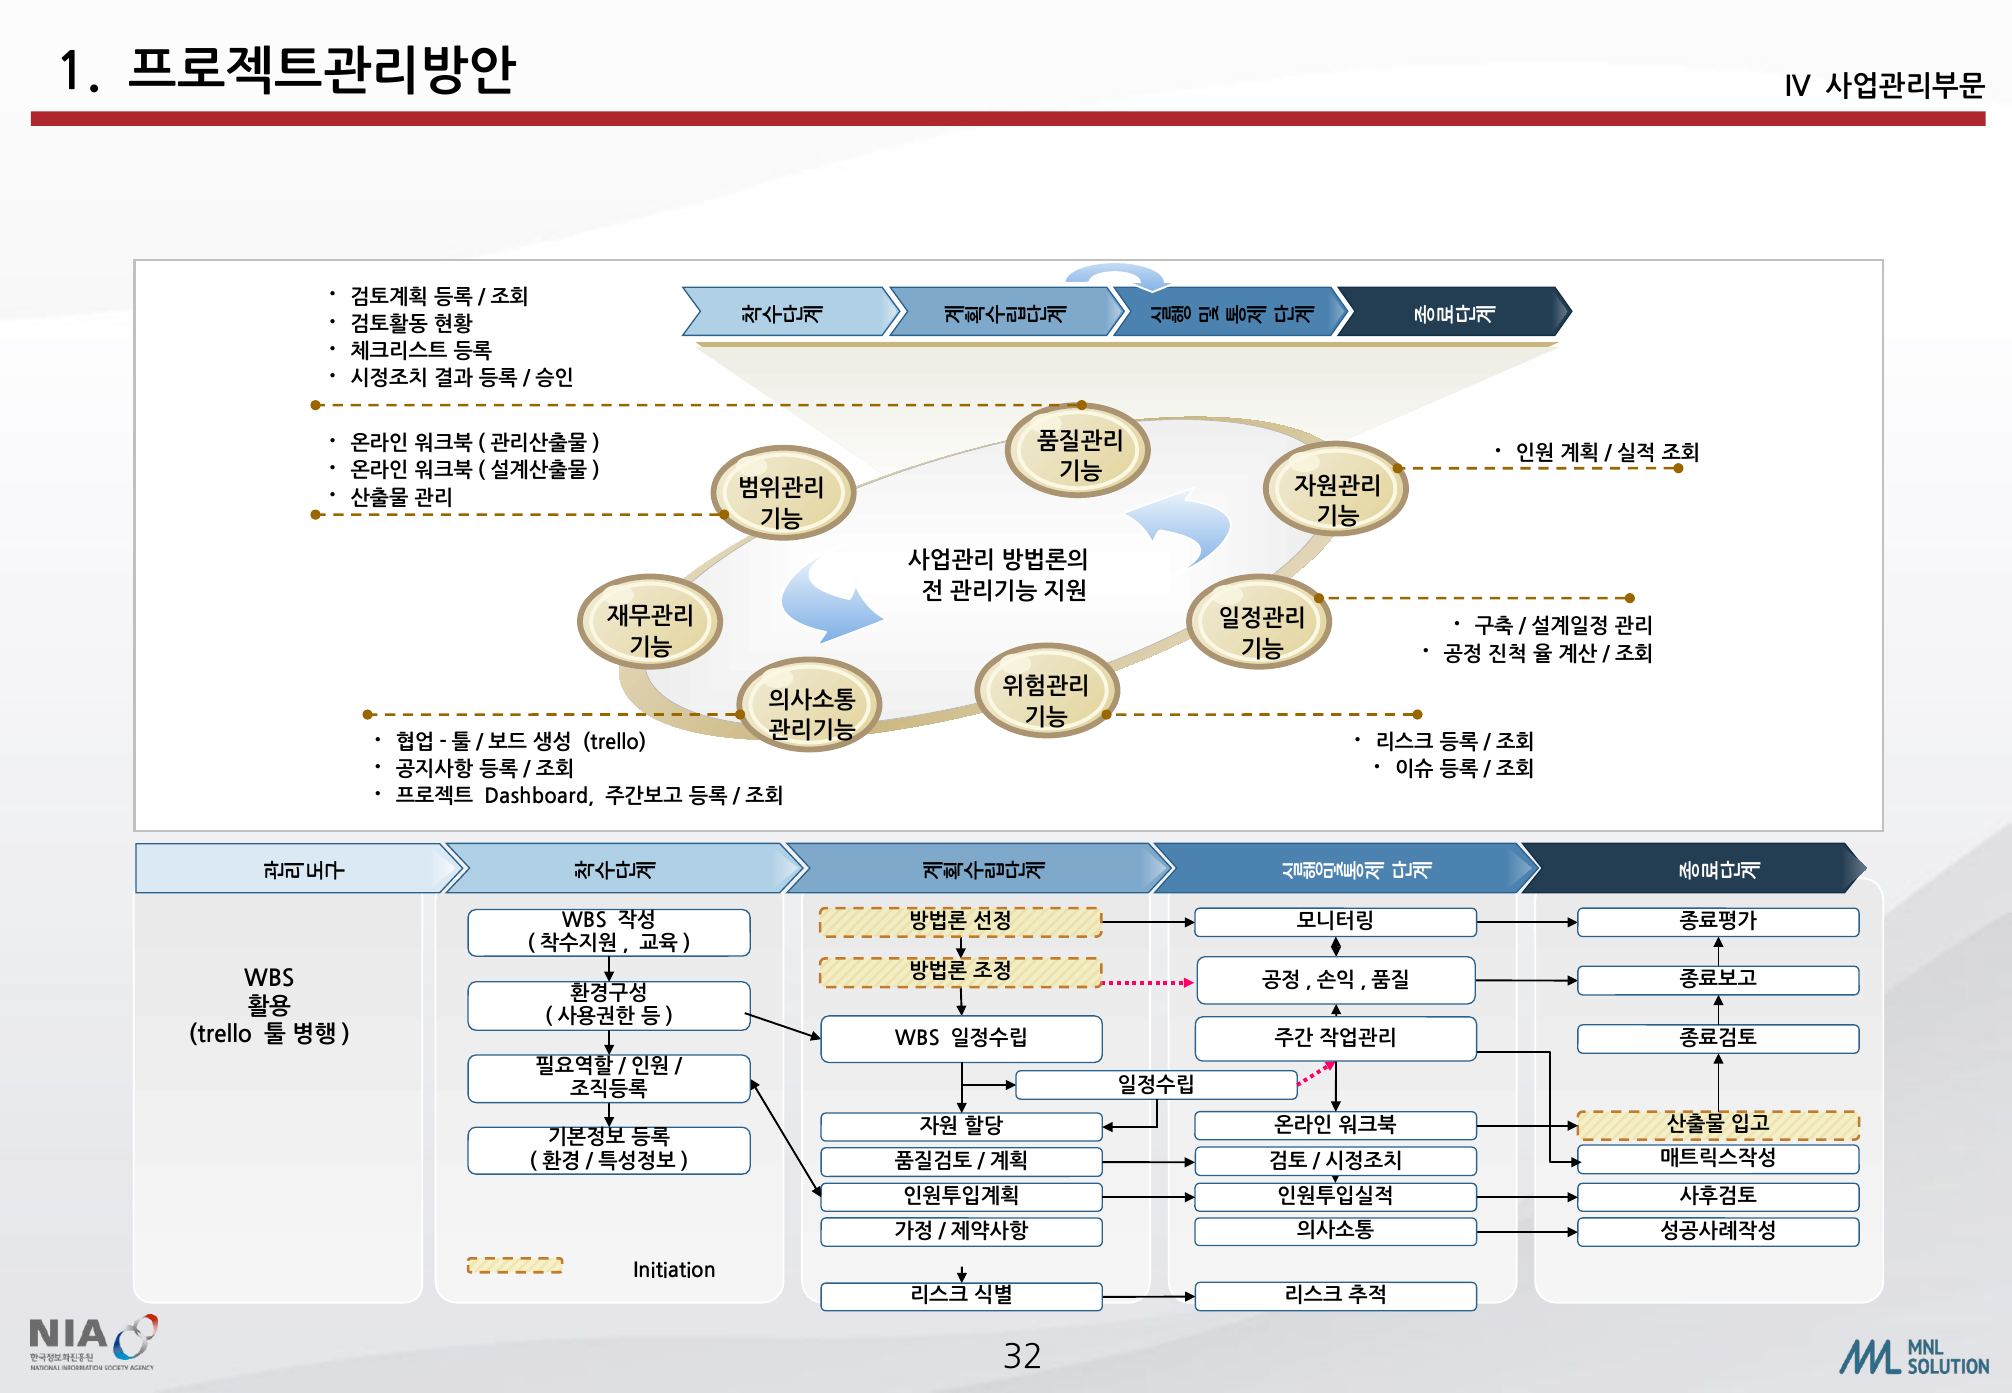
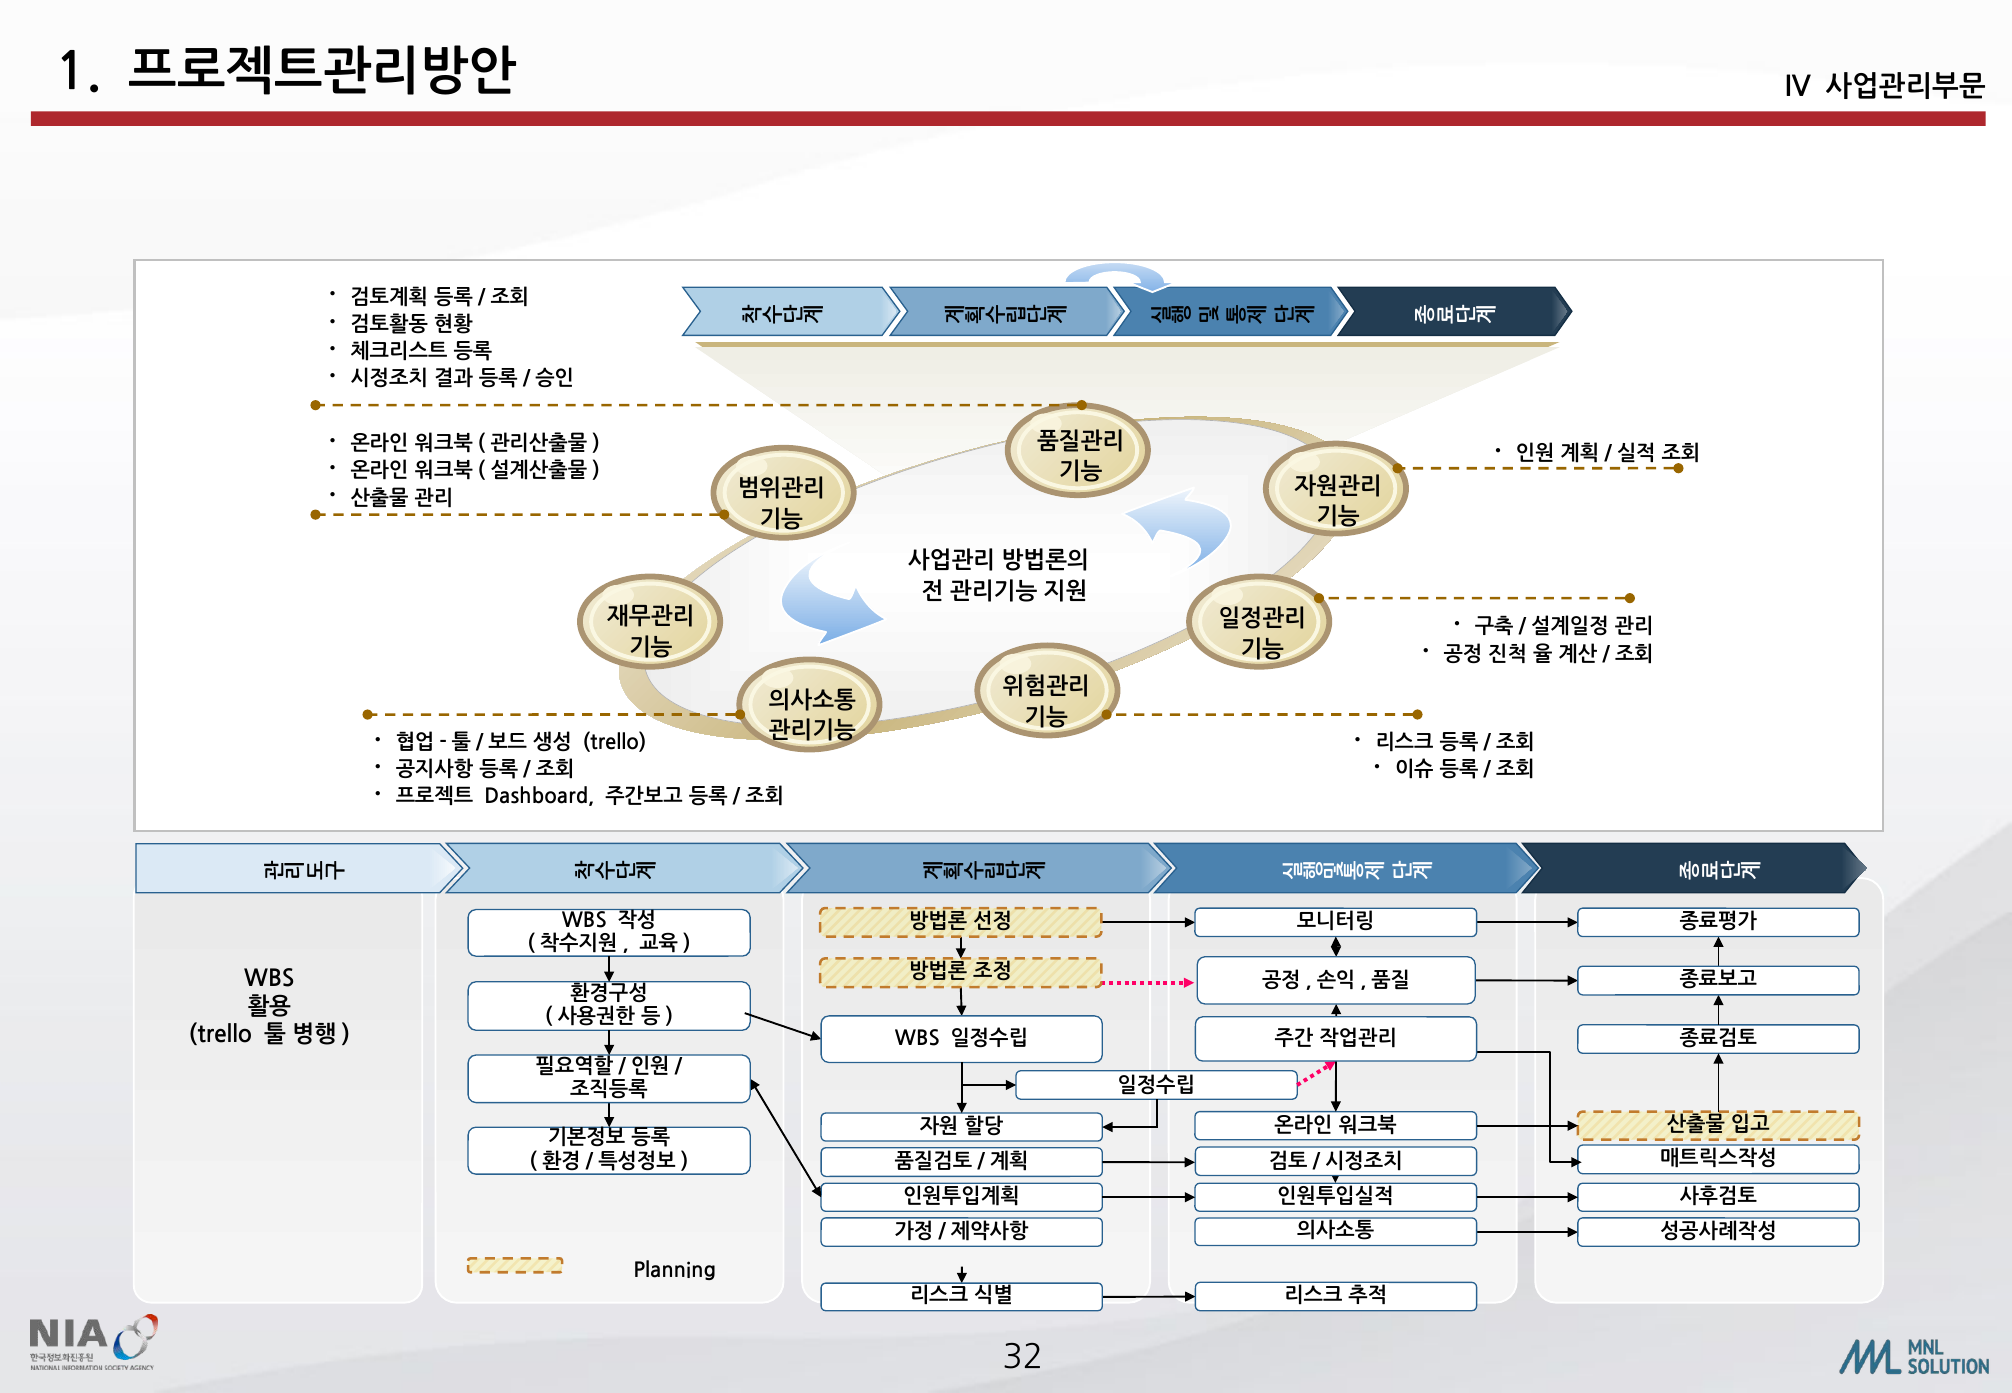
Initiation: Initiation -> Planning
